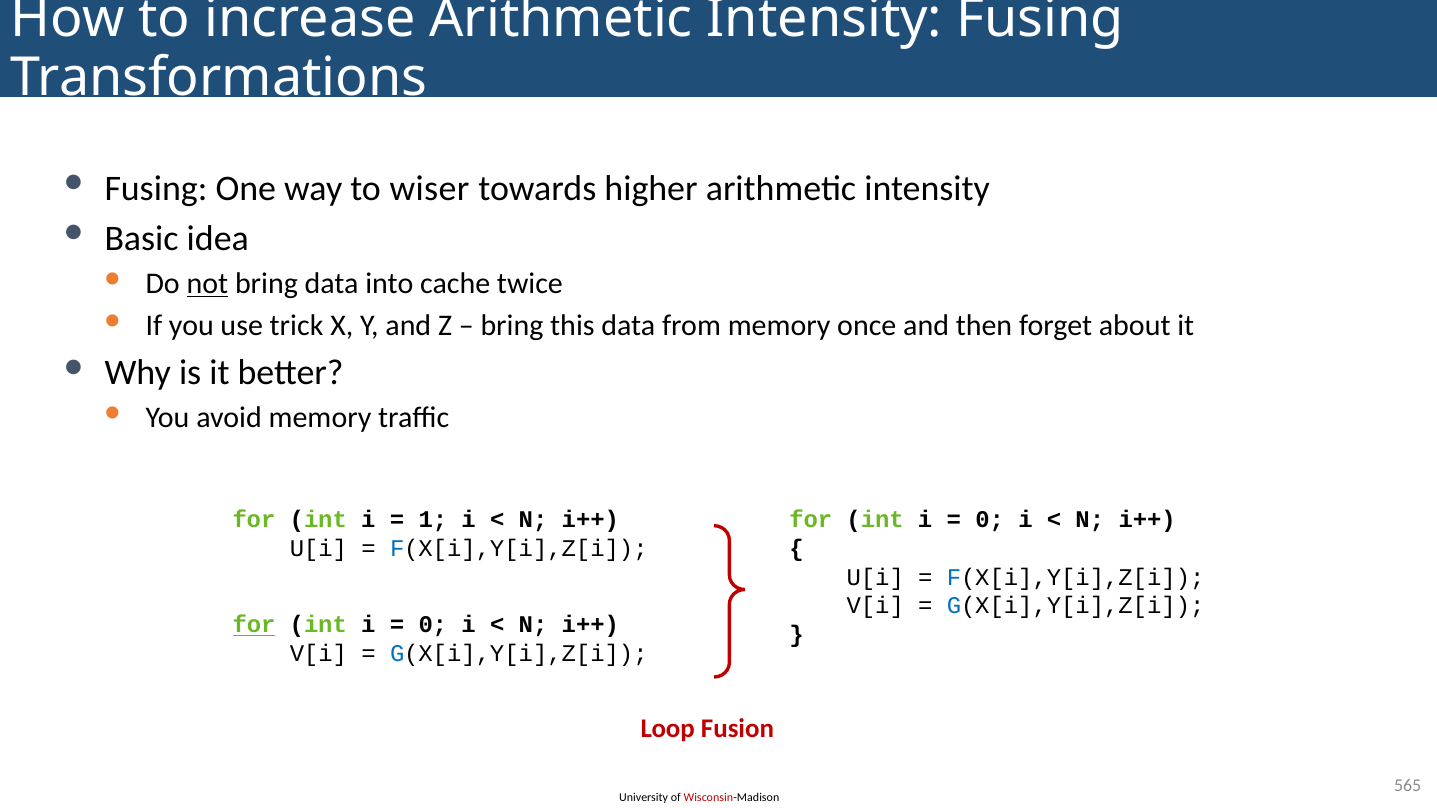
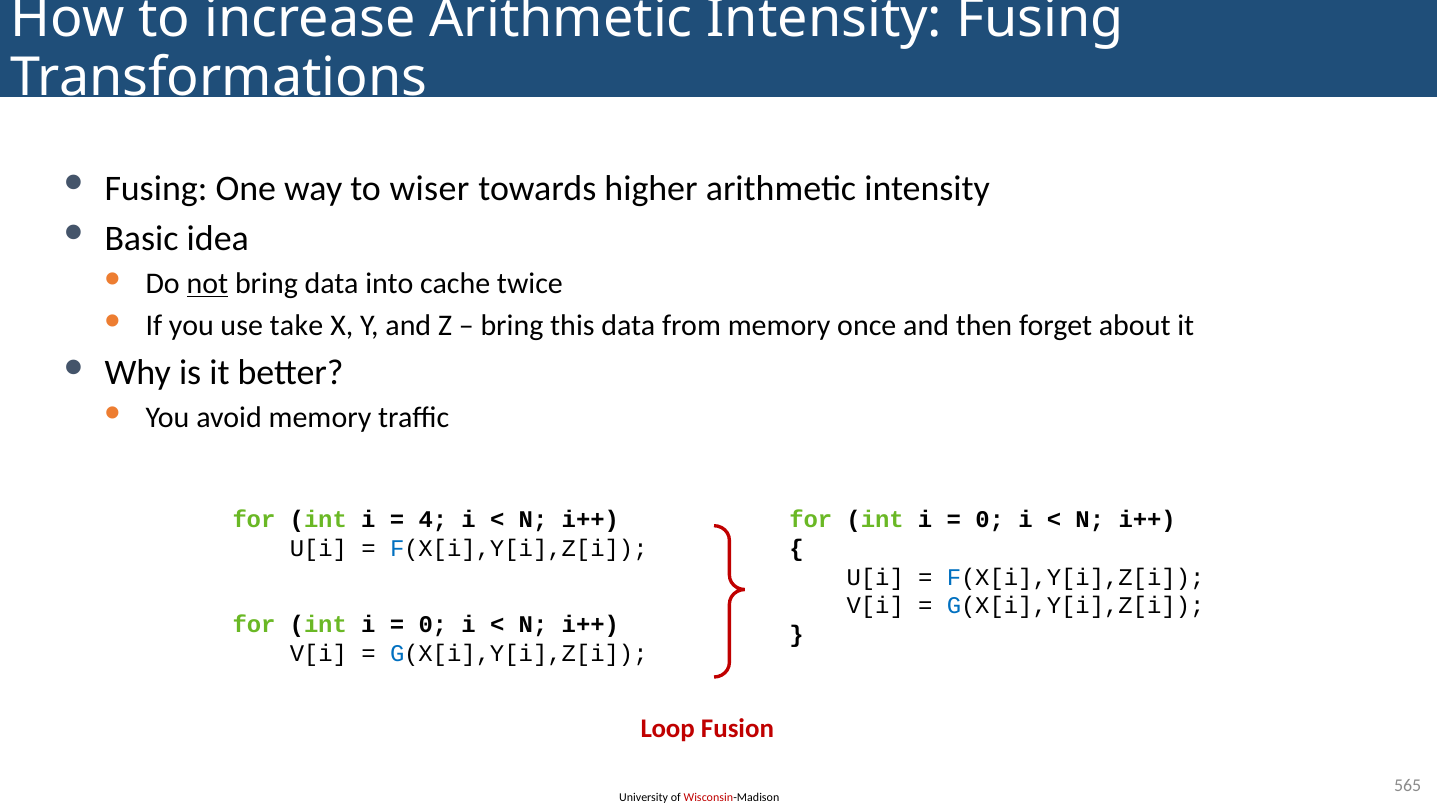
trick: trick -> take
1: 1 -> 4
for at (254, 625) underline: present -> none
